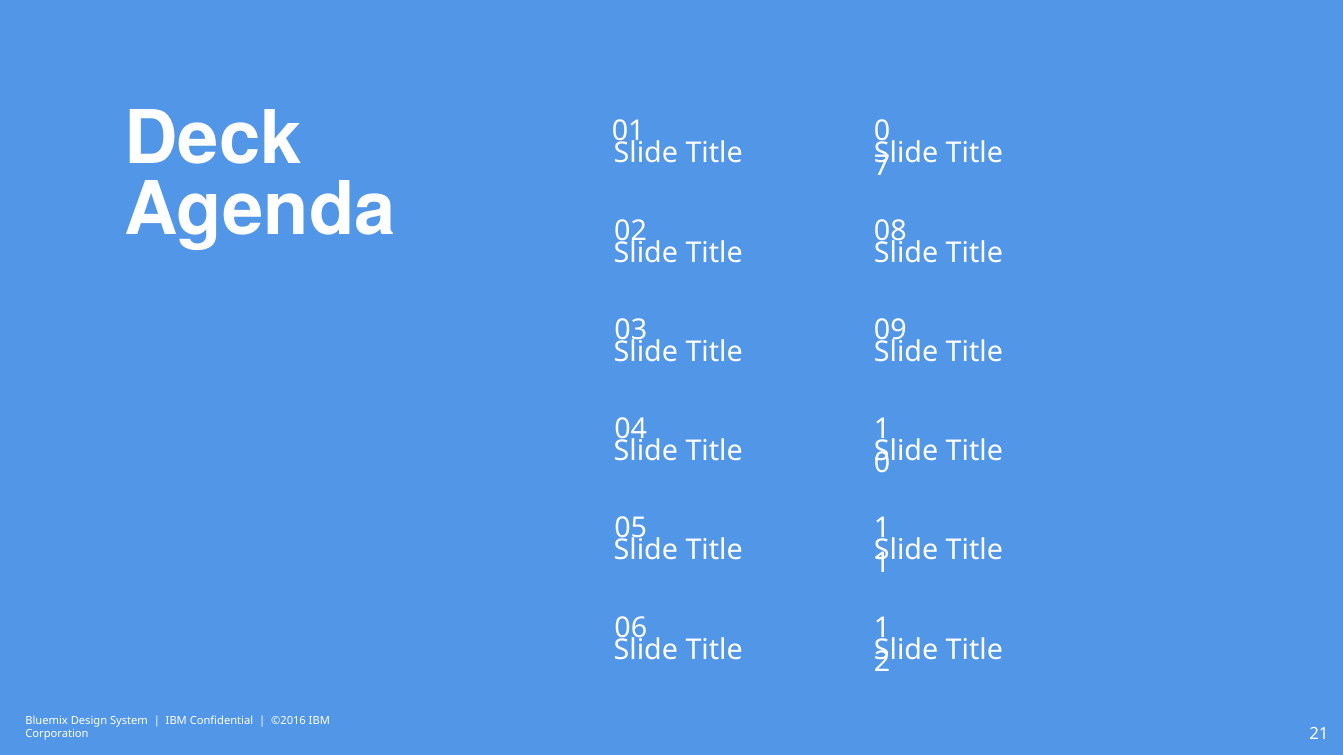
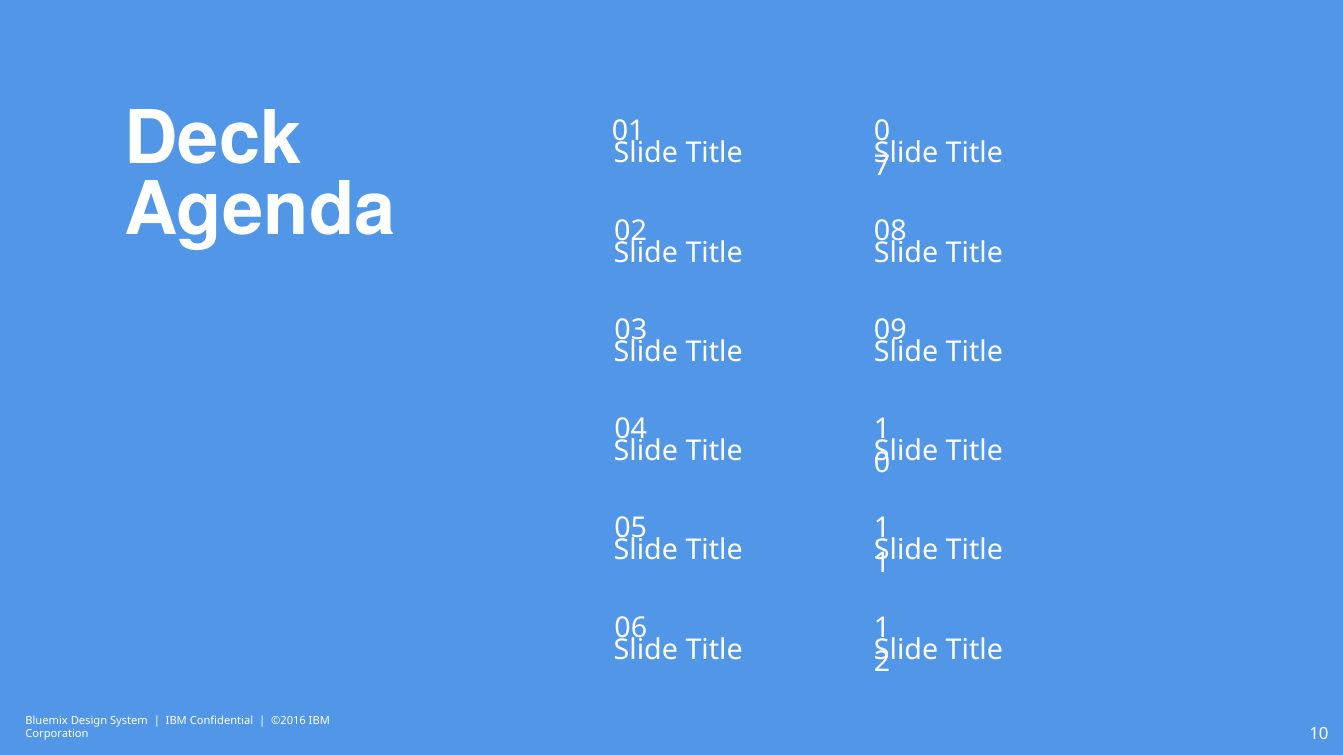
21: 21 -> 10
